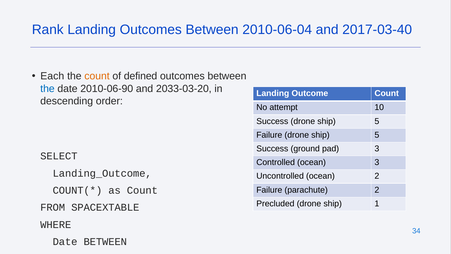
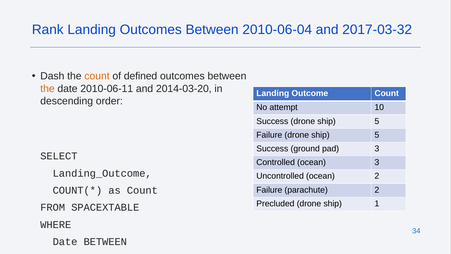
2017-03-40: 2017-03-40 -> 2017-03-32
Each: Each -> Dash
the at (47, 89) colour: blue -> orange
2010-06-90: 2010-06-90 -> 2010-06-11
2033-03-20: 2033-03-20 -> 2014-03-20
